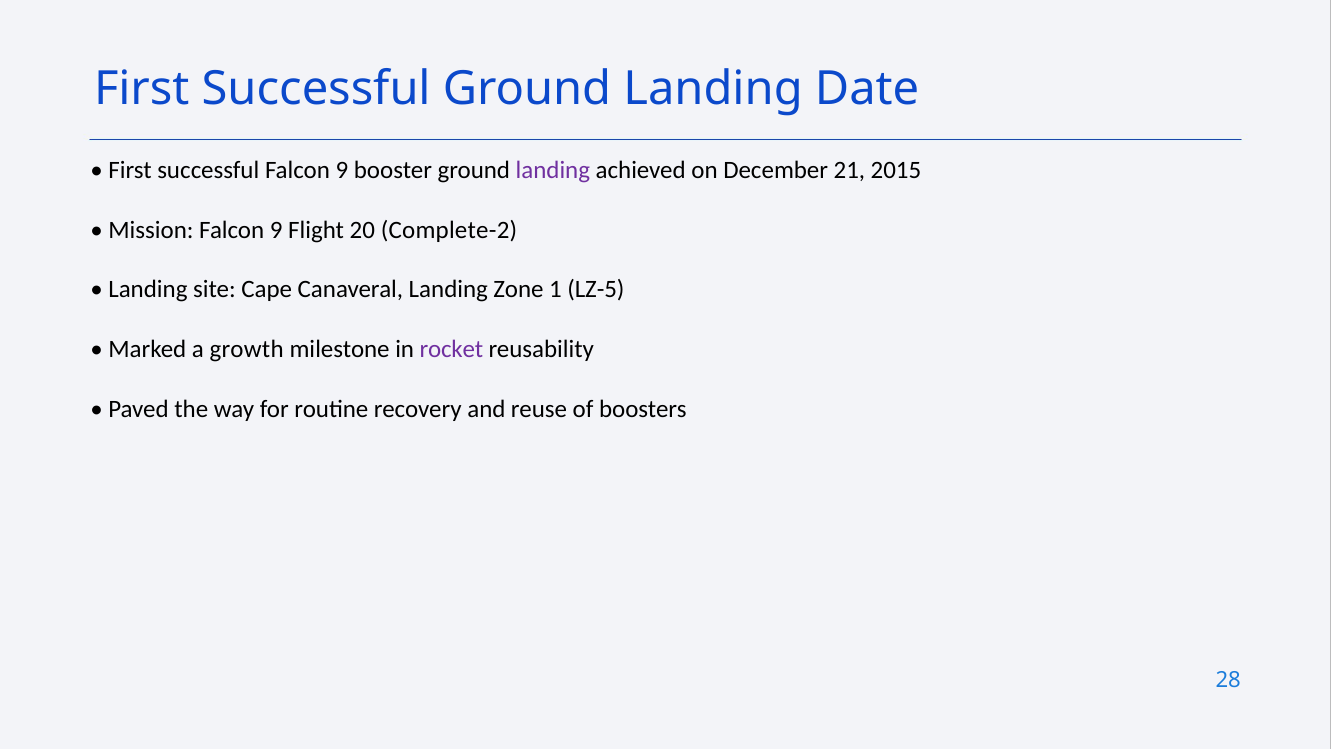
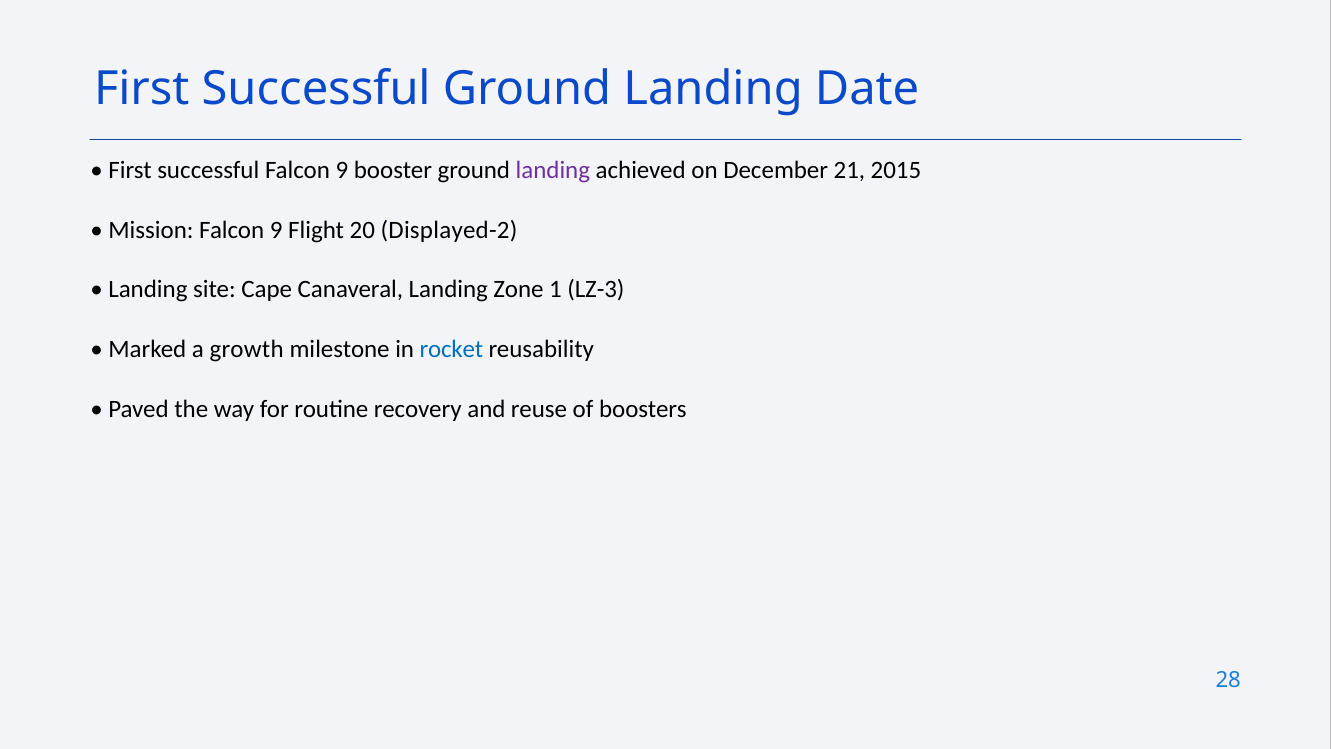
Complete-2: Complete-2 -> Displayed-2
LZ-5: LZ-5 -> LZ-3
rocket colour: purple -> blue
